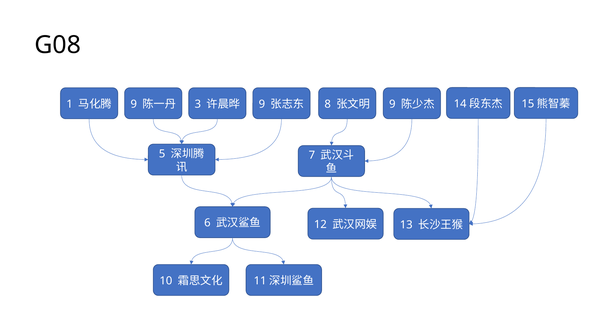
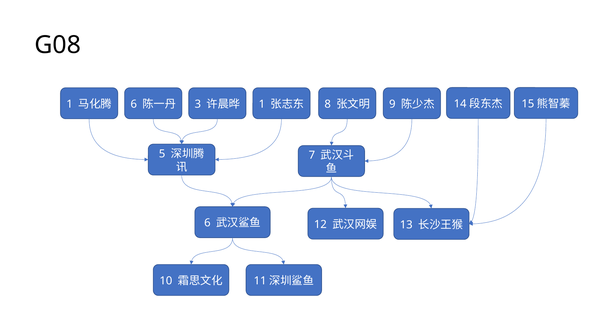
9 at (134, 104): 9 -> 6
9 at (262, 104): 9 -> 1
